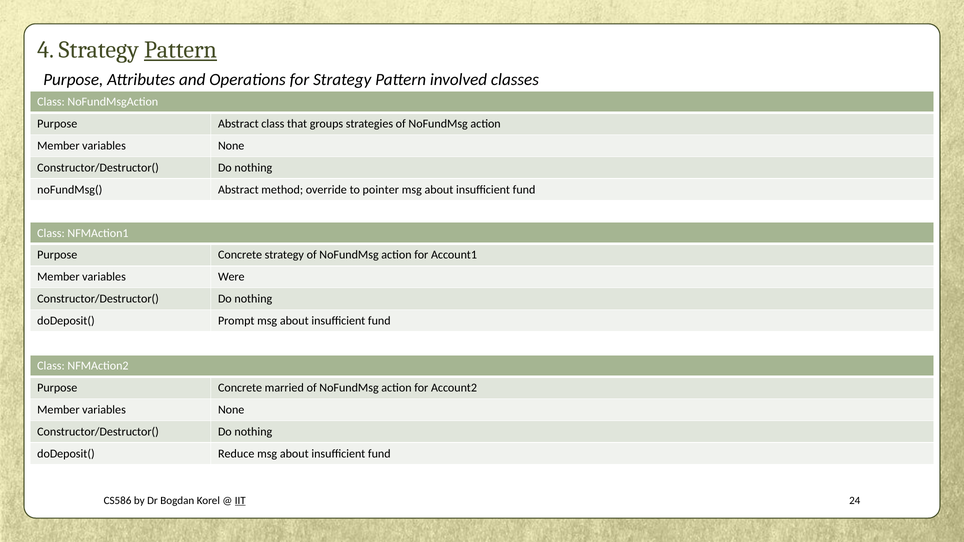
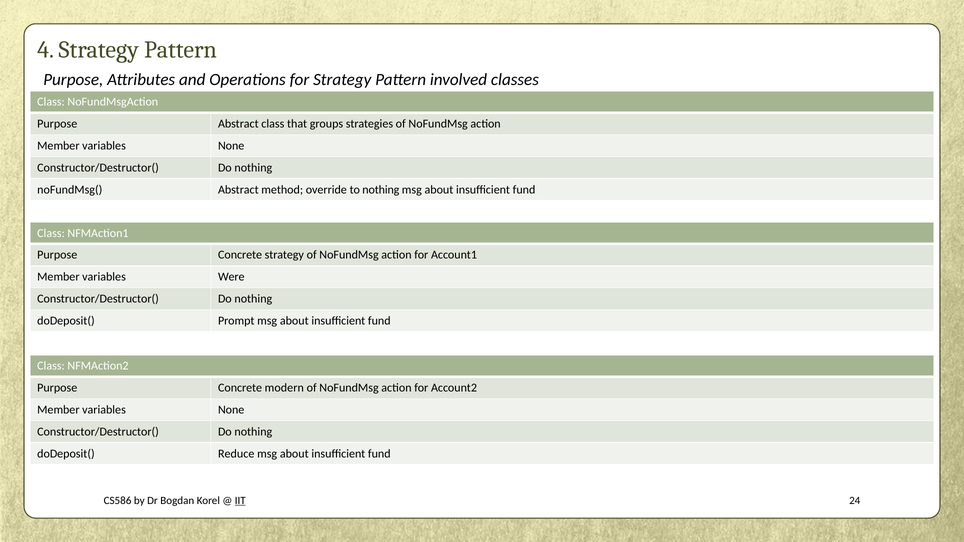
Pattern at (180, 50) underline: present -> none
to pointer: pointer -> nothing
married: married -> modern
